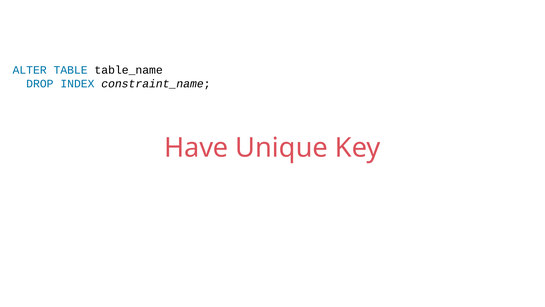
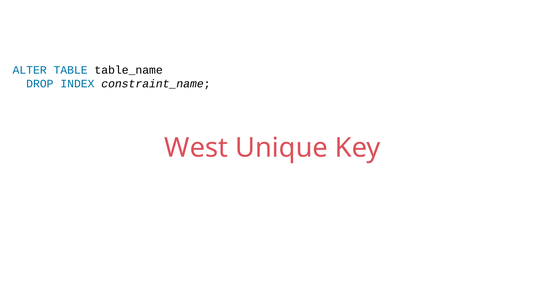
Have: Have -> West
